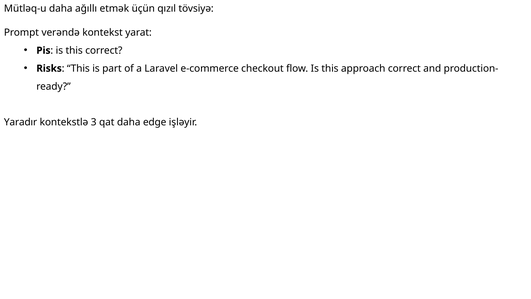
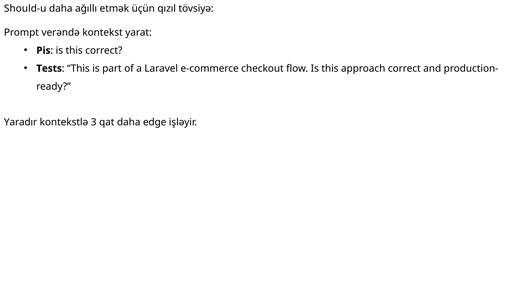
Mütləq-u: Mütləq-u -> Should-u
Risks: Risks -> Tests
